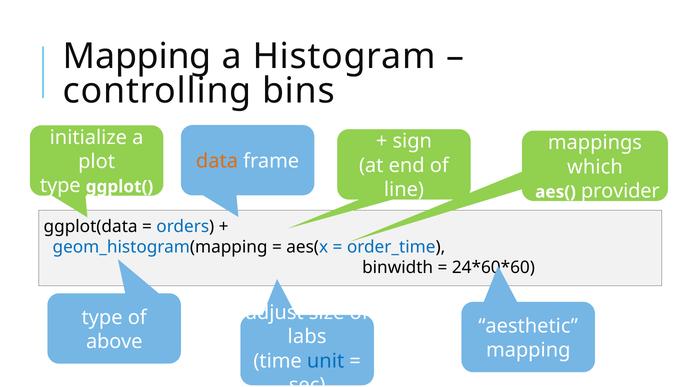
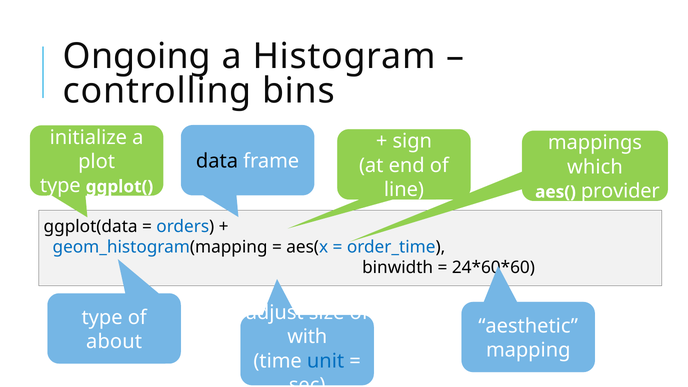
Mapping at (137, 57): Mapping -> Ongoing
data colour: orange -> black
labs: labs -> with
above: above -> about
